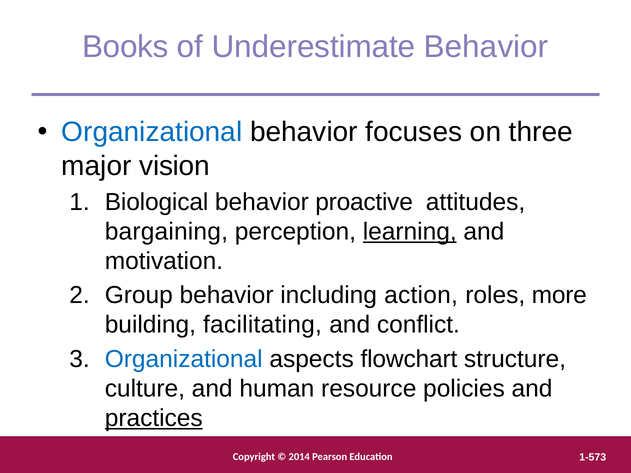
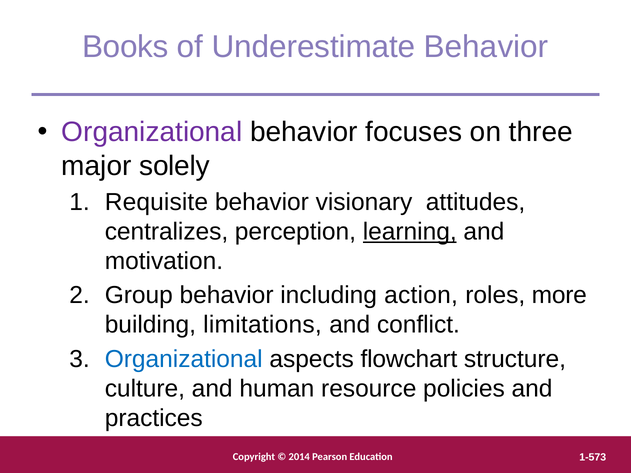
Organizational at (152, 132) colour: blue -> purple
vision: vision -> solely
Biological: Biological -> Requisite
proactive: proactive -> visionary
bargaining: bargaining -> centralizes
facilitating: facilitating -> limitations
practices underline: present -> none
